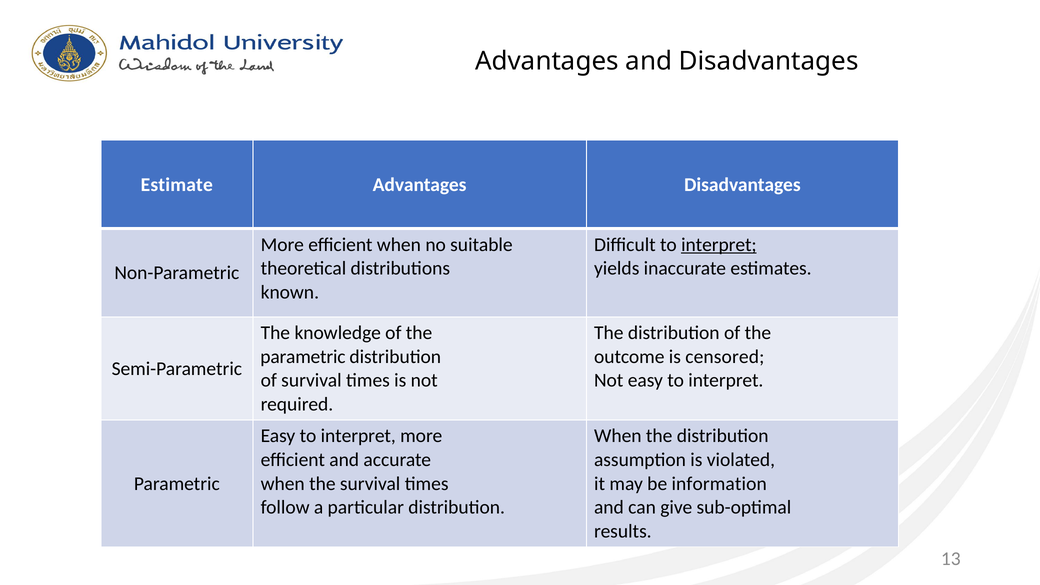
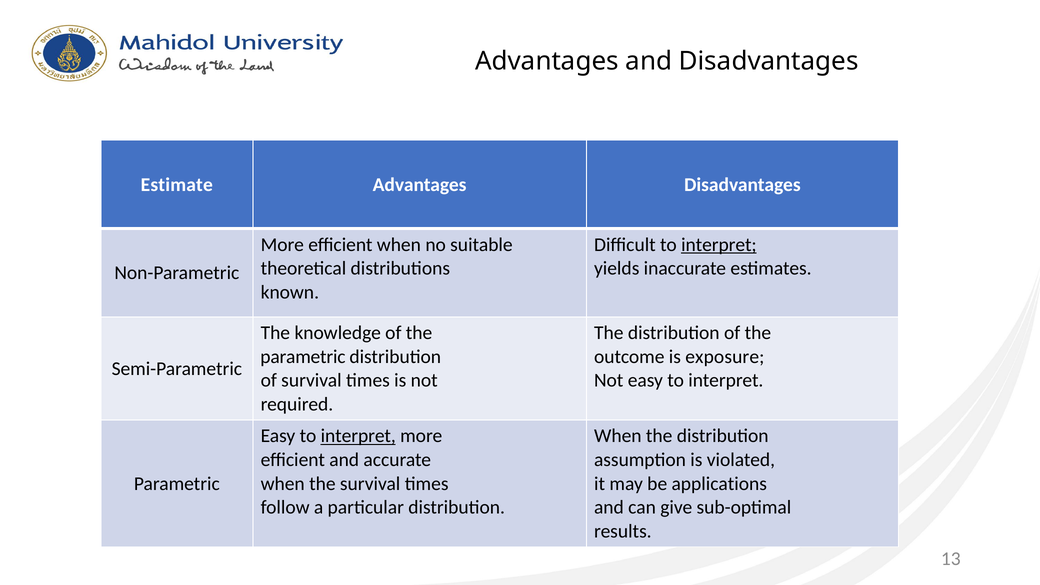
censored: censored -> exposure
interpret at (358, 436) underline: none -> present
information: information -> applications
